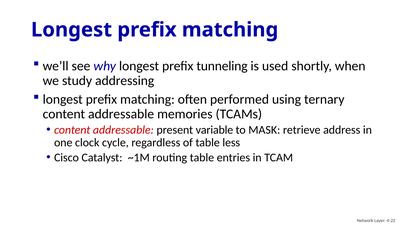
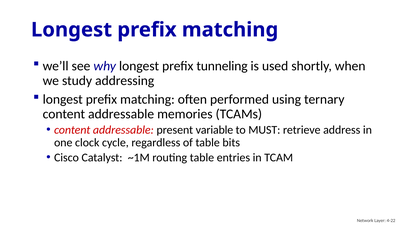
MASK: MASK -> MUST
less: less -> bits
